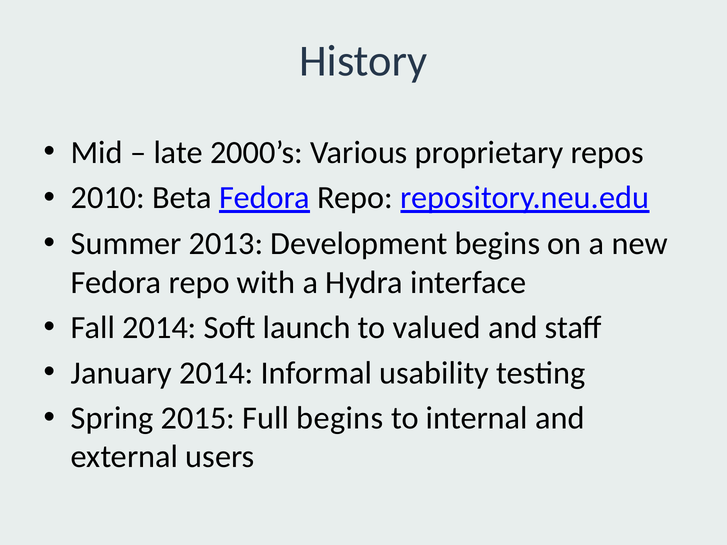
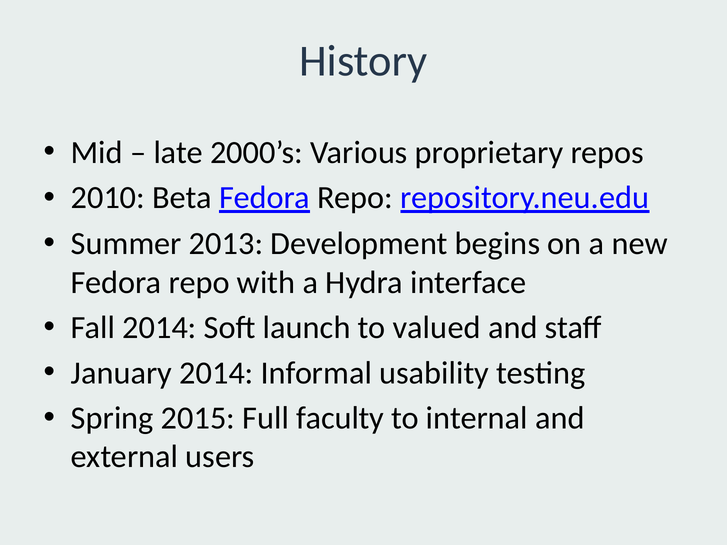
Full begins: begins -> faculty
